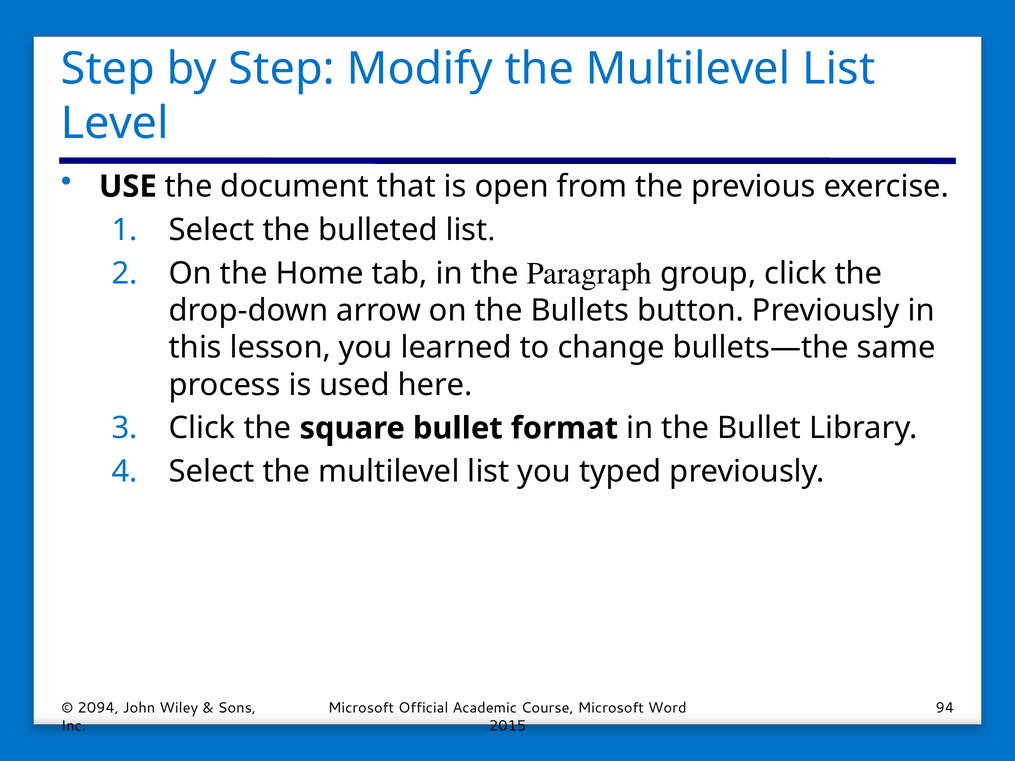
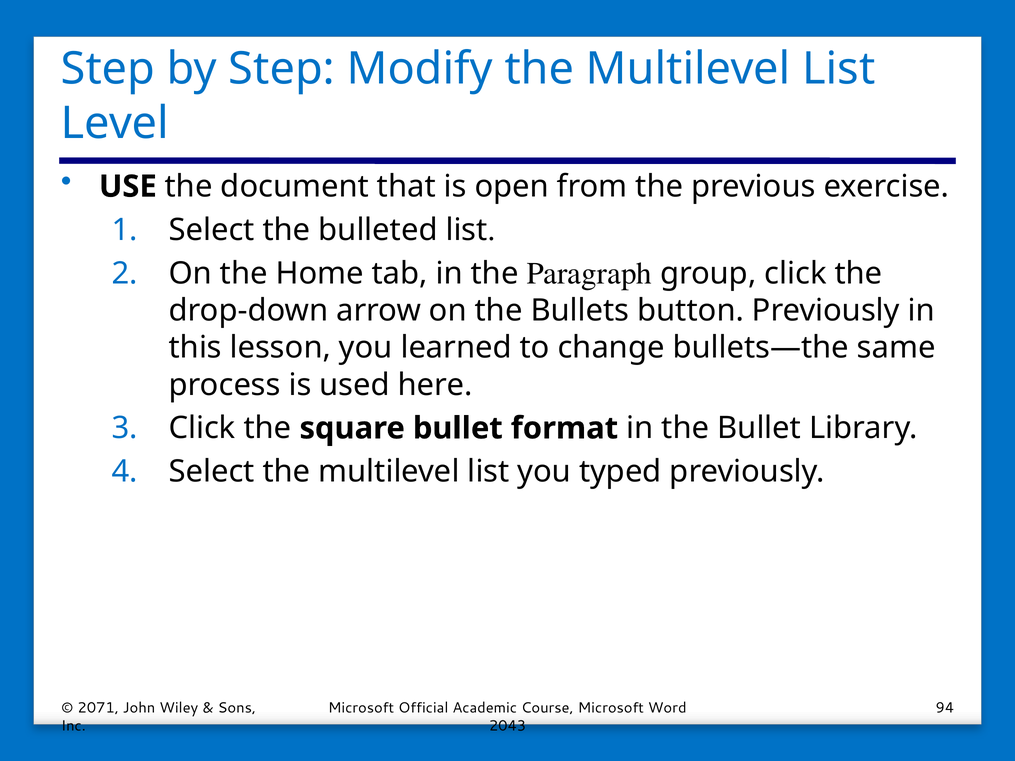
2094: 2094 -> 2071
2015: 2015 -> 2043
